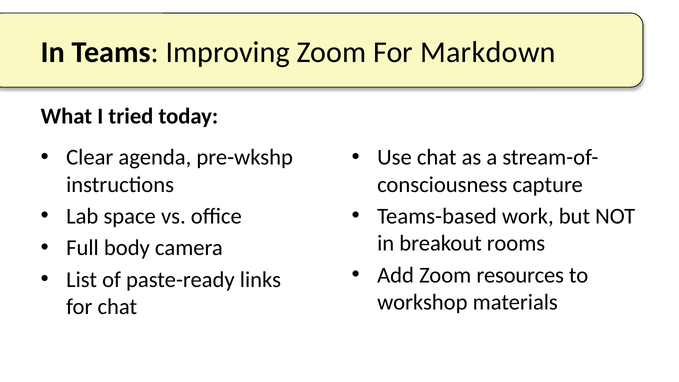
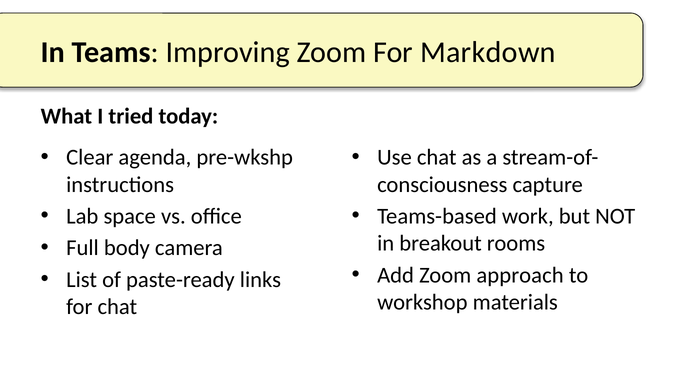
resources: resources -> approach
